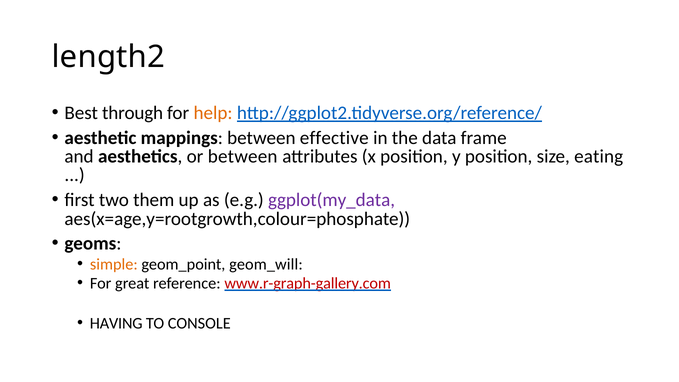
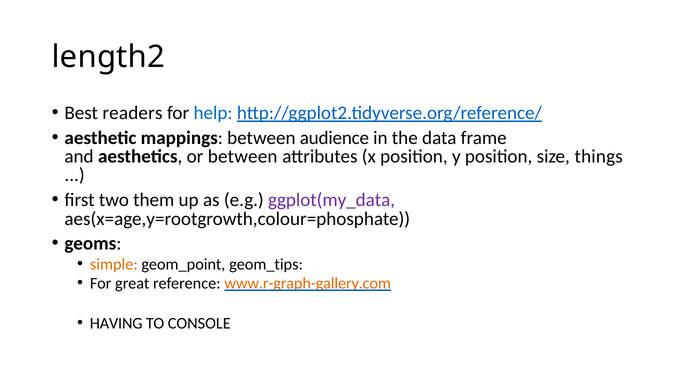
through: through -> readers
help colour: orange -> blue
effective: effective -> audience
eating: eating -> things
geom_will: geom_will -> geom_tips
www.r-graph-gallery.com colour: red -> orange
